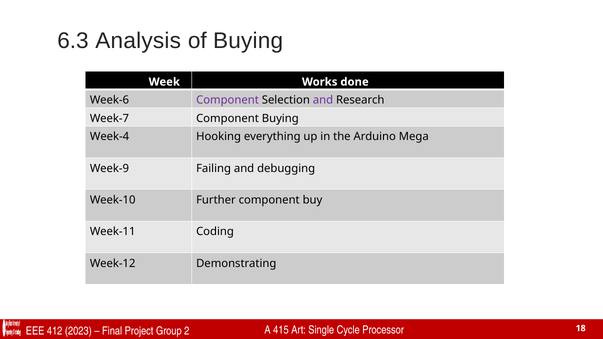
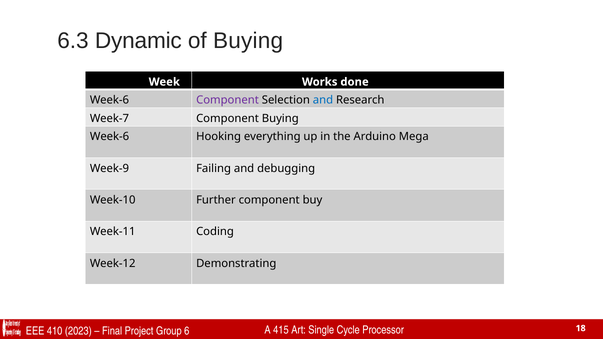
Analysis: Analysis -> Dynamic
and at (323, 100) colour: purple -> blue
Week-4 at (110, 137): Week-4 -> Week-6
412: 412 -> 410
2: 2 -> 6
